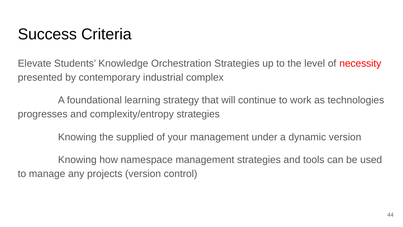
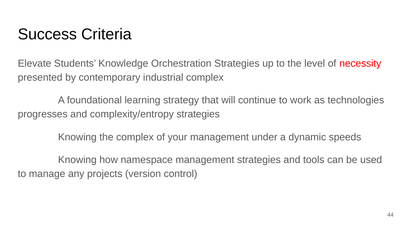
the supplied: supplied -> complex
dynamic version: version -> speeds
